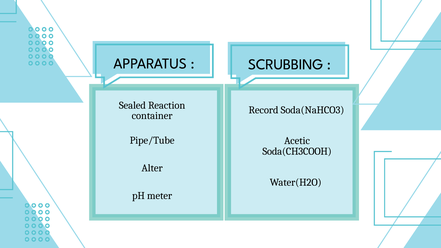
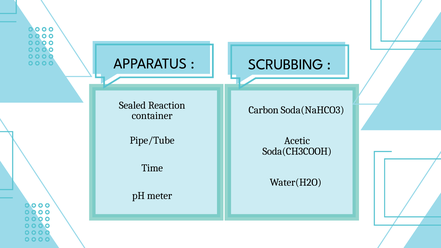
Record: Record -> Carbon
Alter: Alter -> Time
